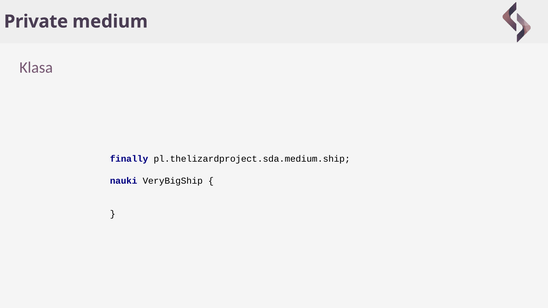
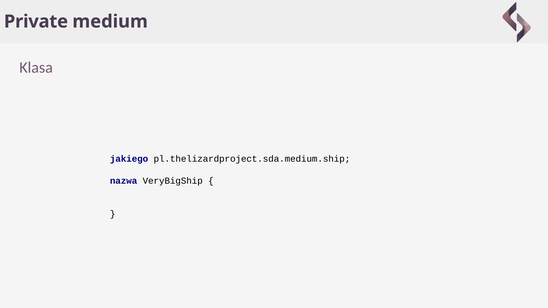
finally: finally -> jakiego
nauki: nauki -> nazwa
